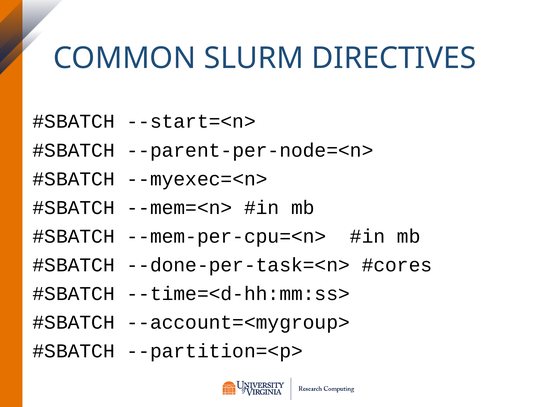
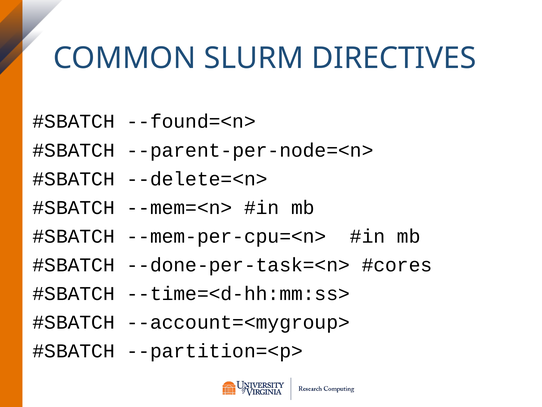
--start=<n>: --start=<n> -> --found=<n>
--myexec=<n>: --myexec=<n> -> --delete=<n>
